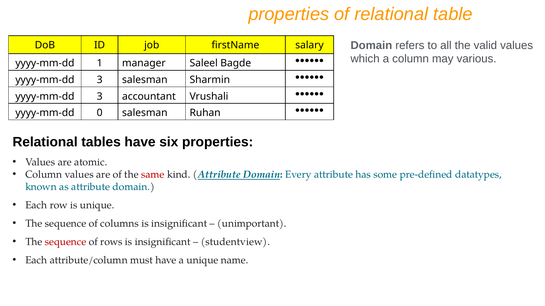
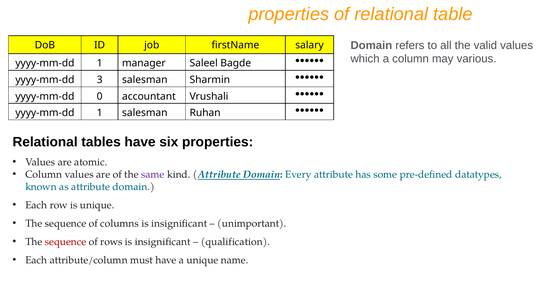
3 at (100, 97): 3 -> 0
0 at (100, 113): 0 -> 1
same colour: red -> purple
studentview: studentview -> qualification
